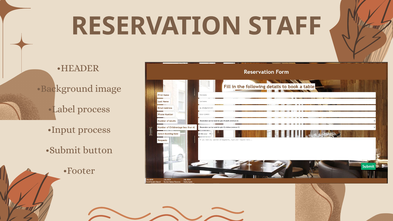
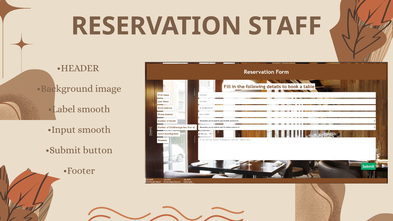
Label process: process -> smooth
Input process: process -> smooth
